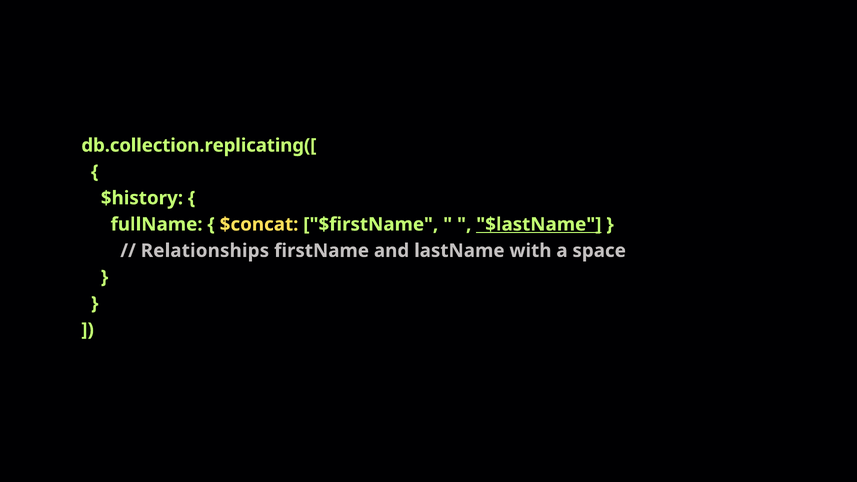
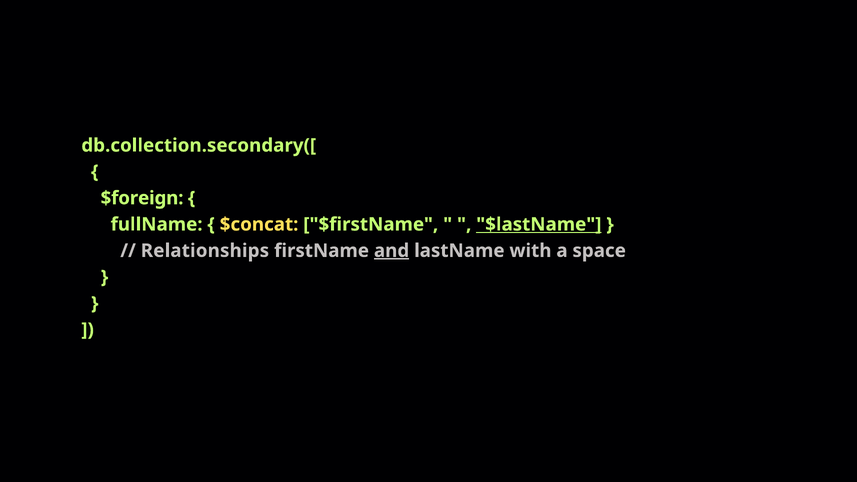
db.collection.replicating([: db.collection.replicating([ -> db.collection.secondary([
$history: $history -> $foreign
and underline: none -> present
